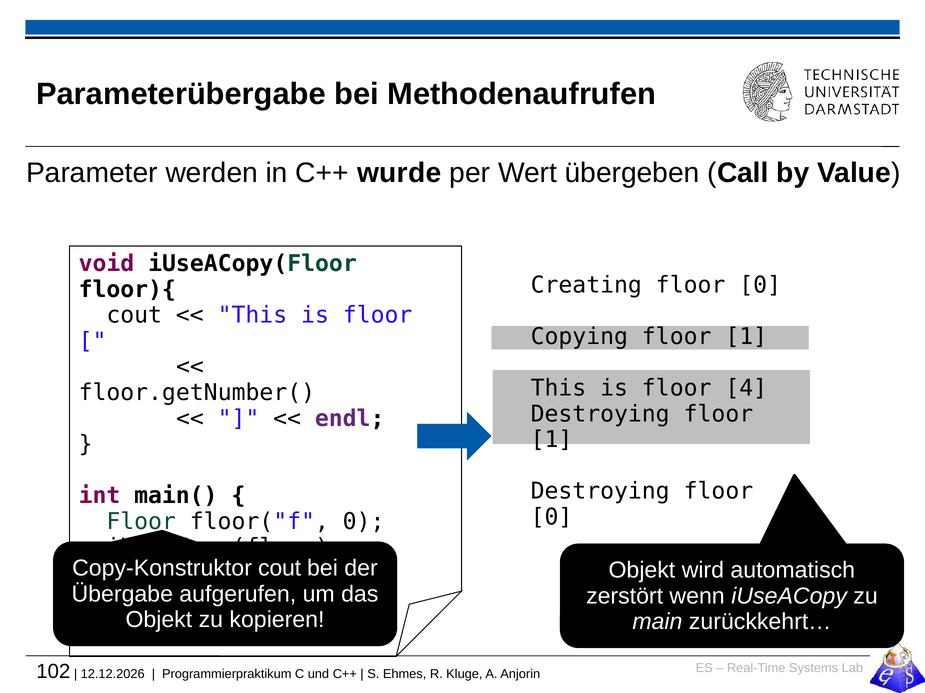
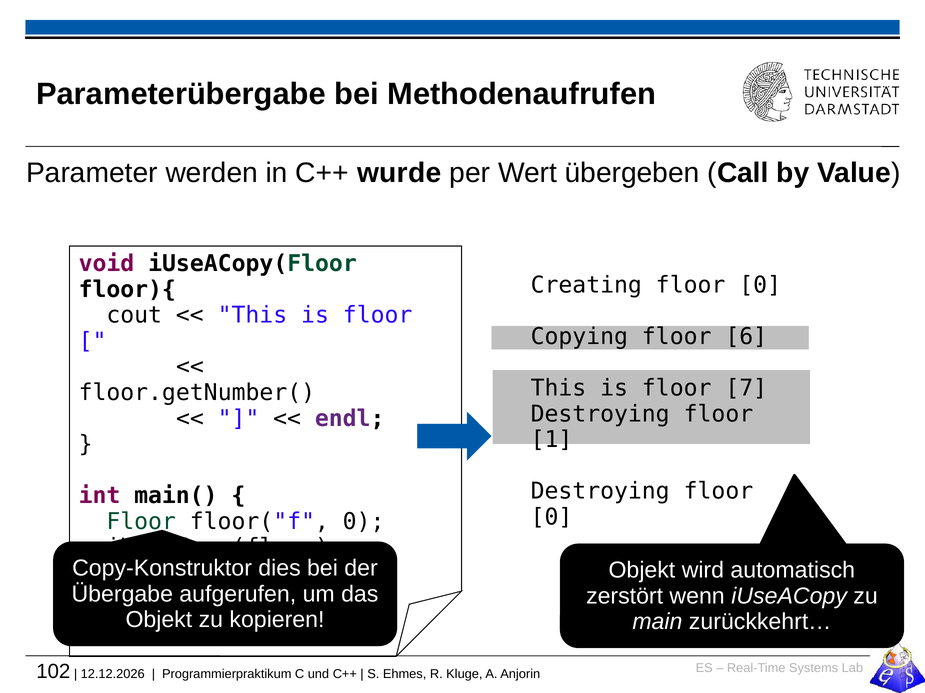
Copying floor 1: 1 -> 6
4: 4 -> 7
cout at (280, 569): cout -> dies
